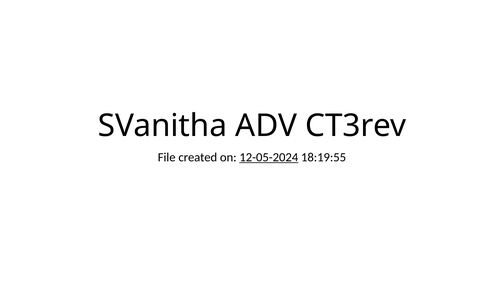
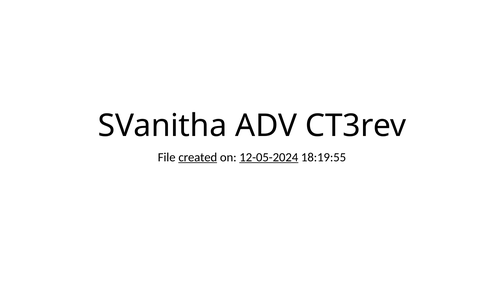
created underline: none -> present
